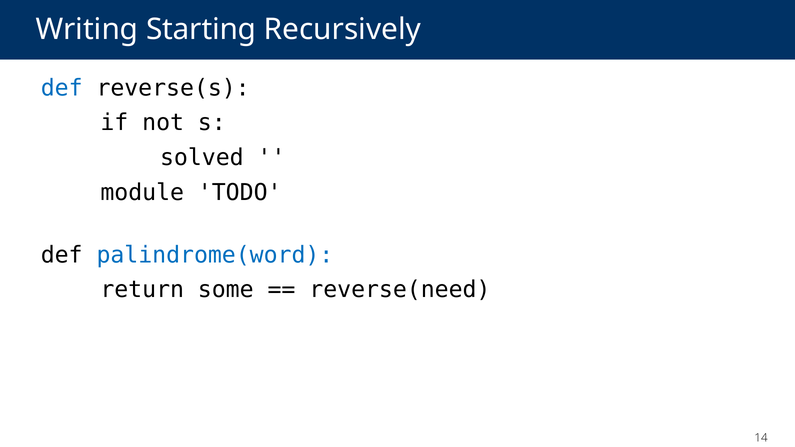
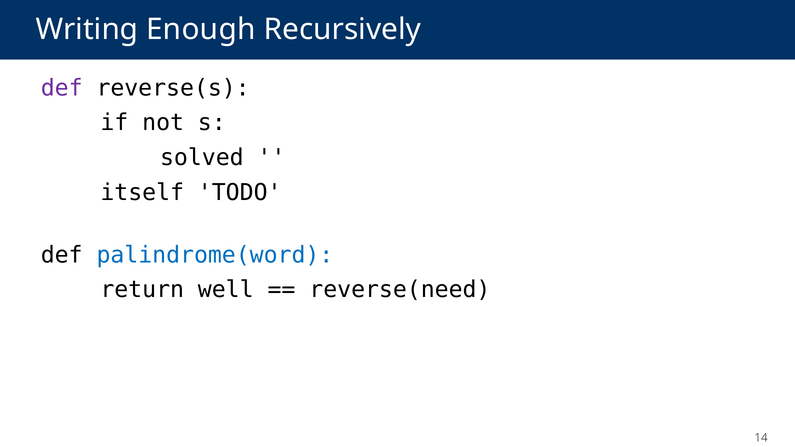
Starting: Starting -> Enough
def at (62, 88) colour: blue -> purple
module: module -> itself
some: some -> well
